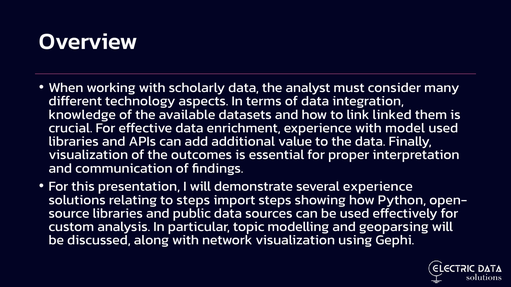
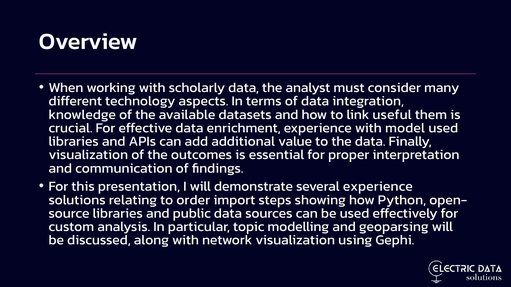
linked: linked -> useful
to steps: steps -> order
